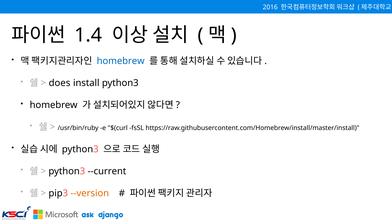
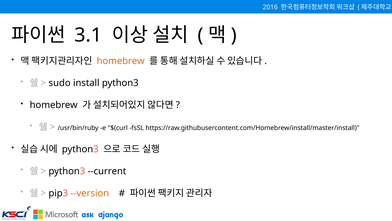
1.4: 1.4 -> 3.1
homebrew at (121, 61) colour: blue -> orange
does: does -> sudo
